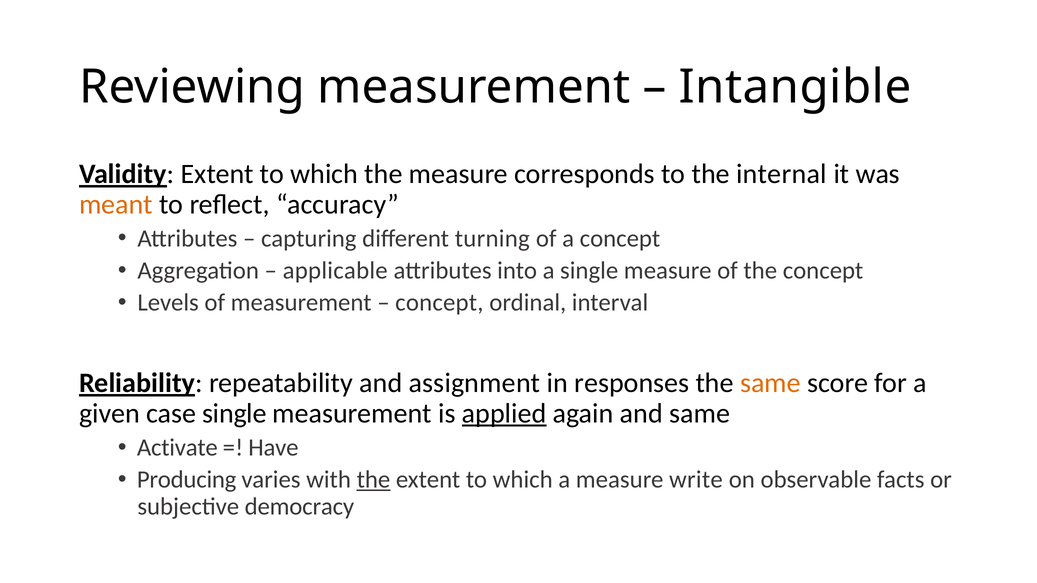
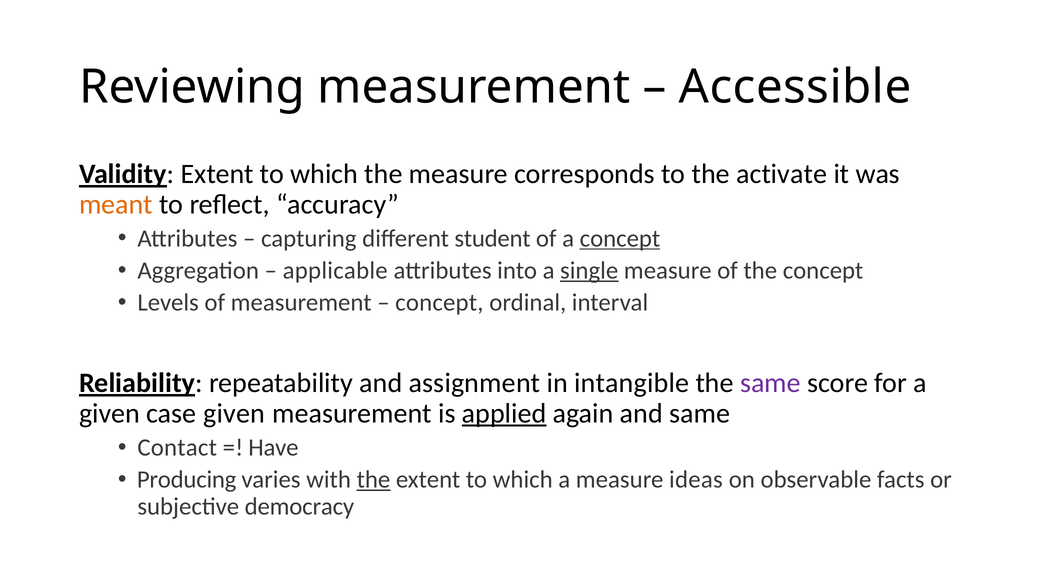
Intangible: Intangible -> Accessible
internal: internal -> activate
turning: turning -> student
concept at (620, 238) underline: none -> present
single at (589, 271) underline: none -> present
responses: responses -> intangible
same at (770, 383) colour: orange -> purple
case single: single -> given
Activate: Activate -> Contact
write: write -> ideas
